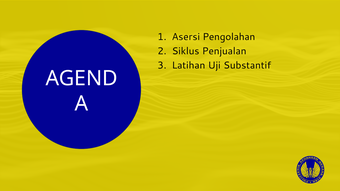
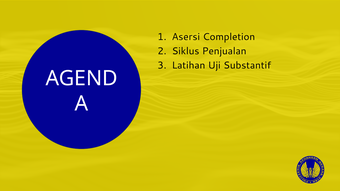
Pengolahan: Pengolahan -> Completion
